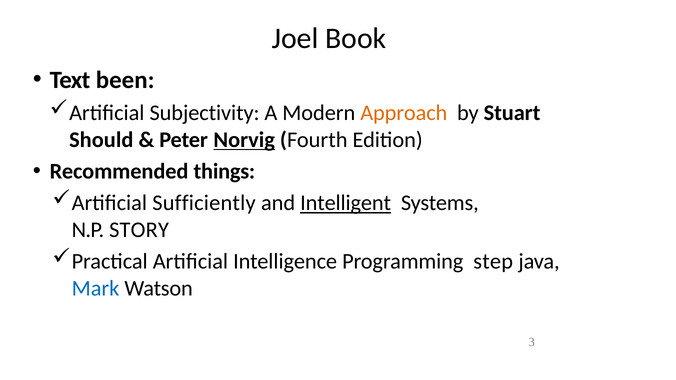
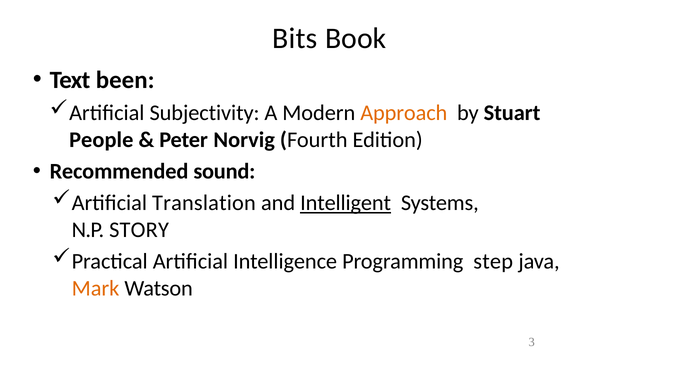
Joel: Joel -> Bits
Should: Should -> People
Norvig underline: present -> none
things: things -> sound
Sufficiently: Sufficiently -> Translation
Mark colour: blue -> orange
